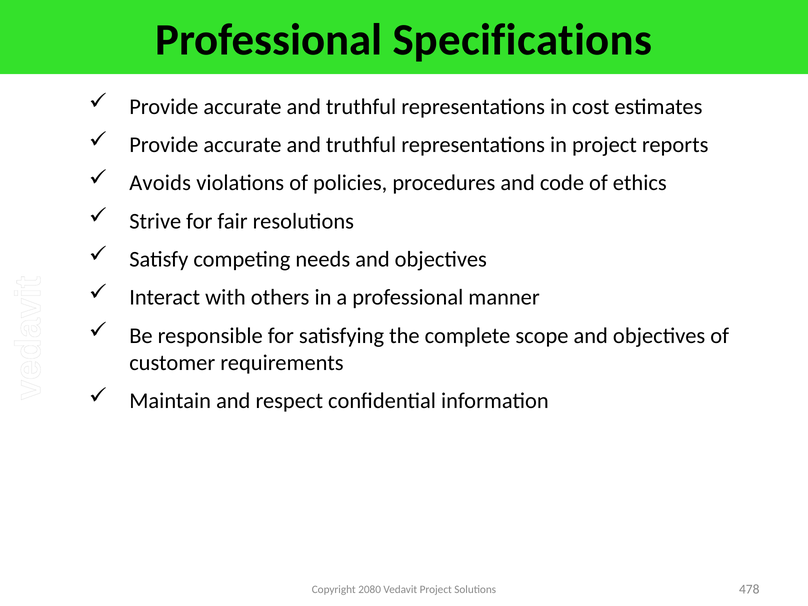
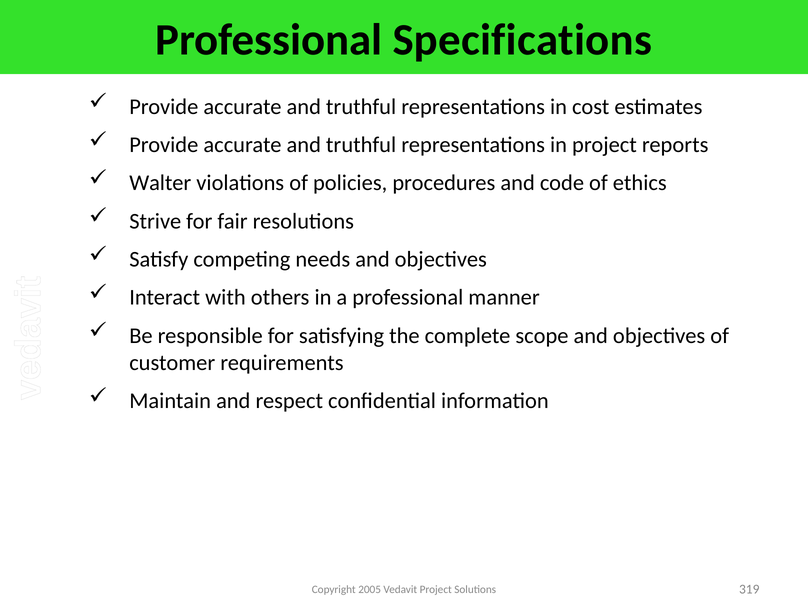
Avoids: Avoids -> Walter
2080: 2080 -> 2005
478: 478 -> 319
